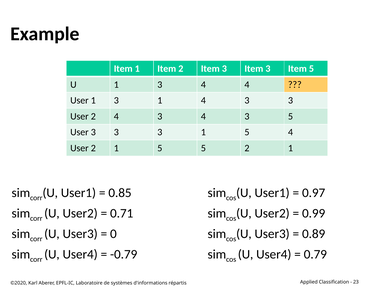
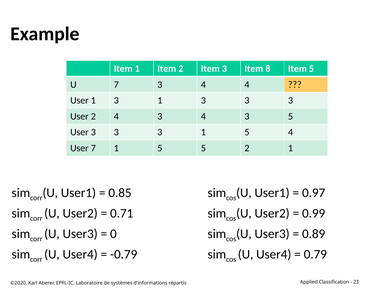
3 Item 3: 3 -> 8
U 1: 1 -> 7
3 1 4: 4 -> 3
2 at (93, 148): 2 -> 7
